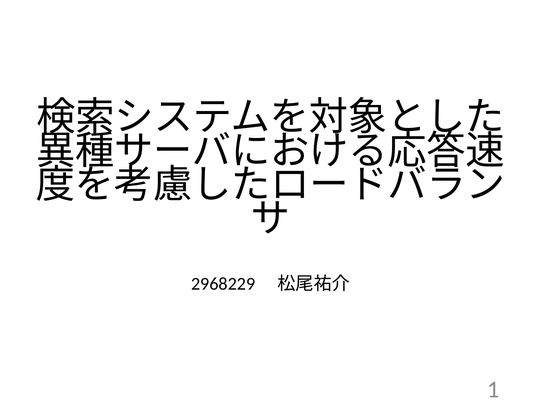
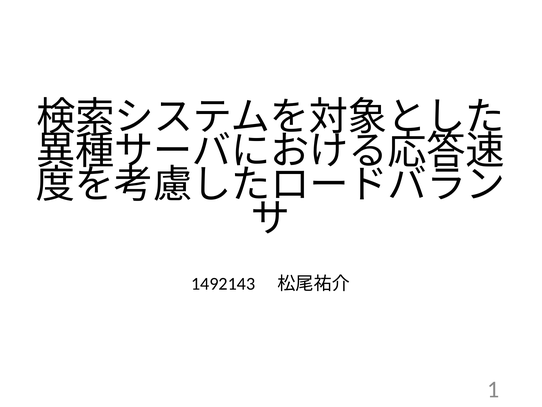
2968229: 2968229 -> 1492143
